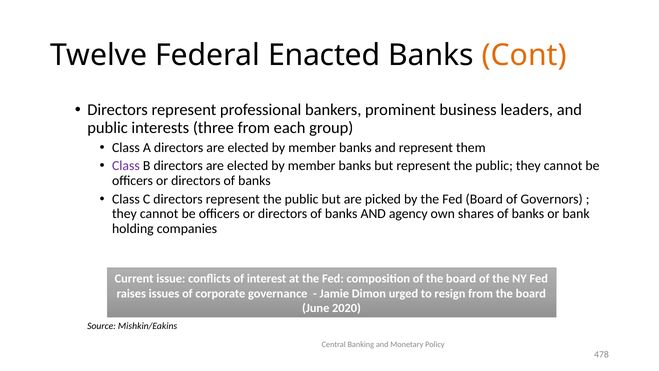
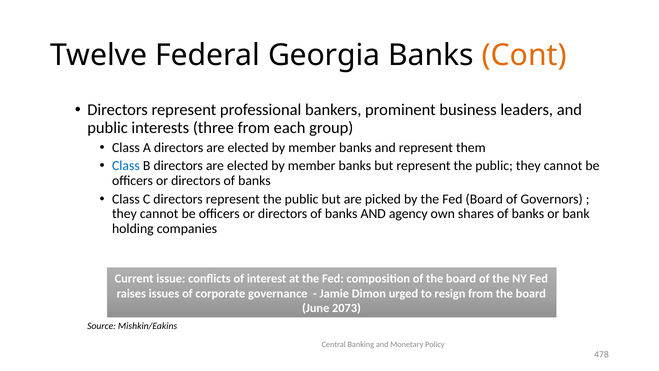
Enacted: Enacted -> Georgia
Class at (126, 166) colour: purple -> blue
2020: 2020 -> 2073
